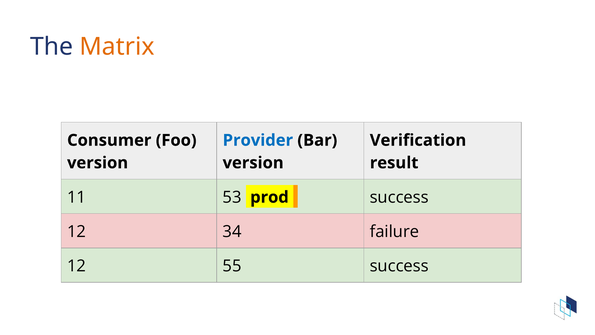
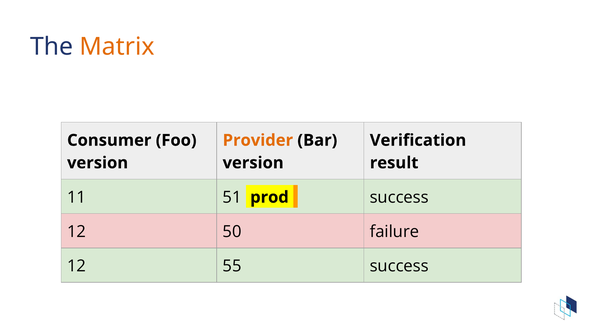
Provider colour: blue -> orange
53: 53 -> 51
34: 34 -> 50
